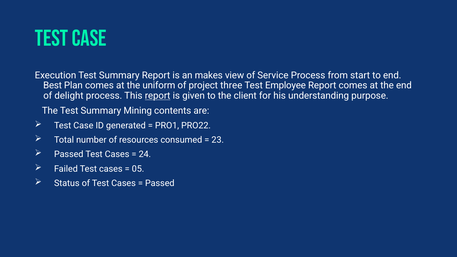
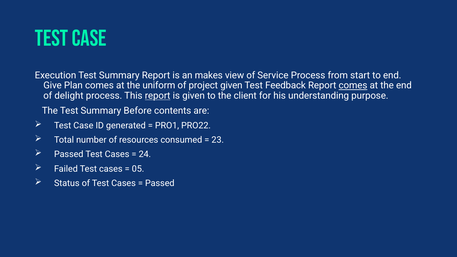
Best: Best -> Give
project three: three -> given
Employee: Employee -> Feedback
comes at (353, 86) underline: none -> present
Mining: Mining -> Before
